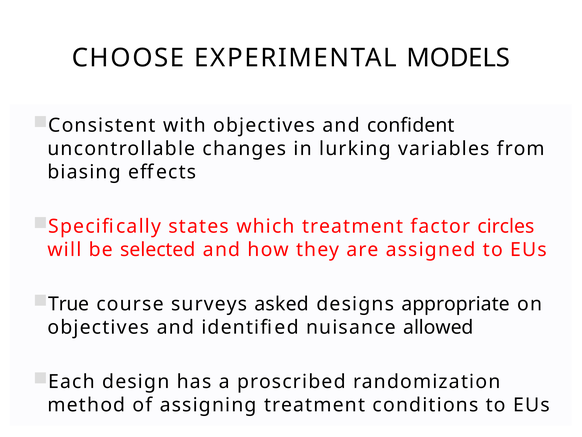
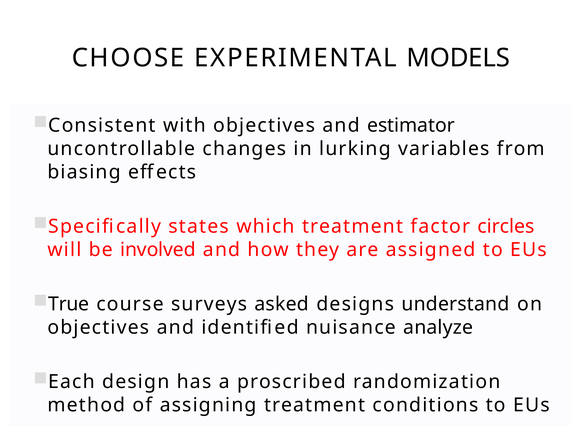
confident: confident -> estimator
selected: selected -> involved
appropriate: appropriate -> understand
allowed: allowed -> analyze
